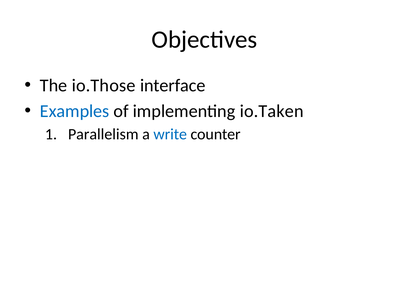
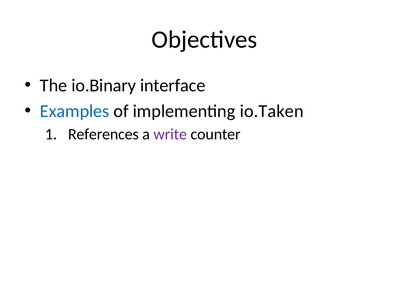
io.Those: io.Those -> io.Binary
Parallelism: Parallelism -> References
write colour: blue -> purple
